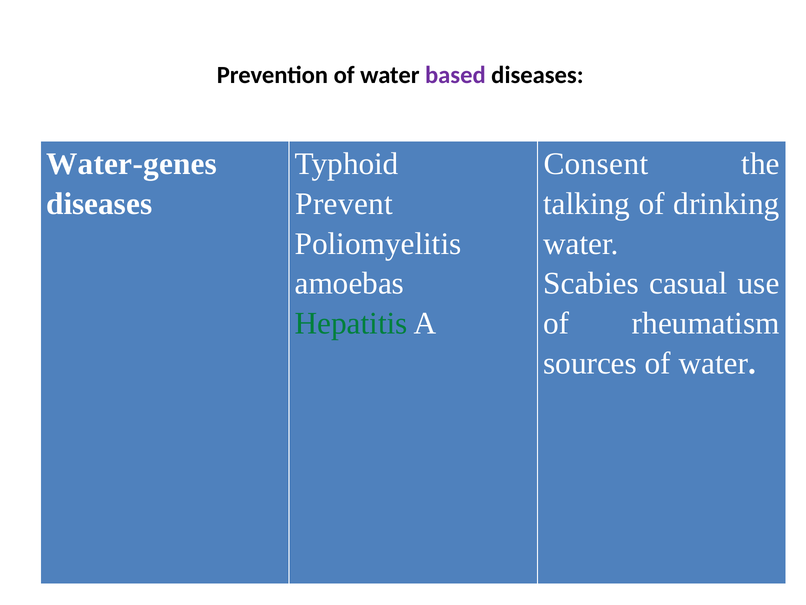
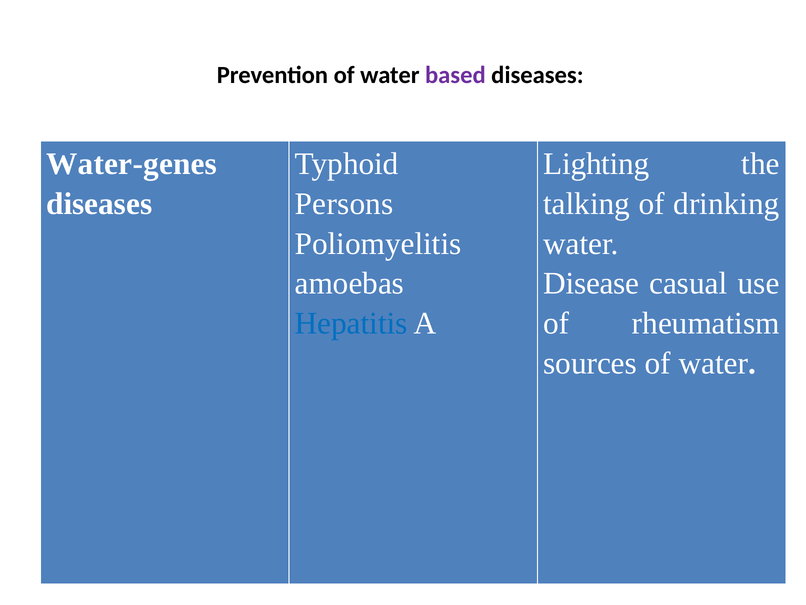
Consent: Consent -> Lighting
Prevent: Prevent -> Persons
Scabies: Scabies -> Disease
Hepatitis colour: green -> blue
